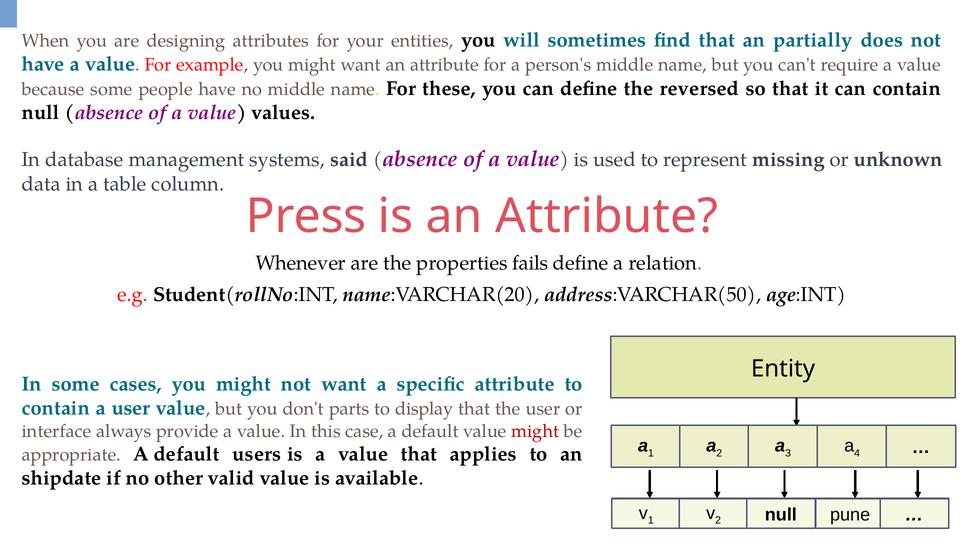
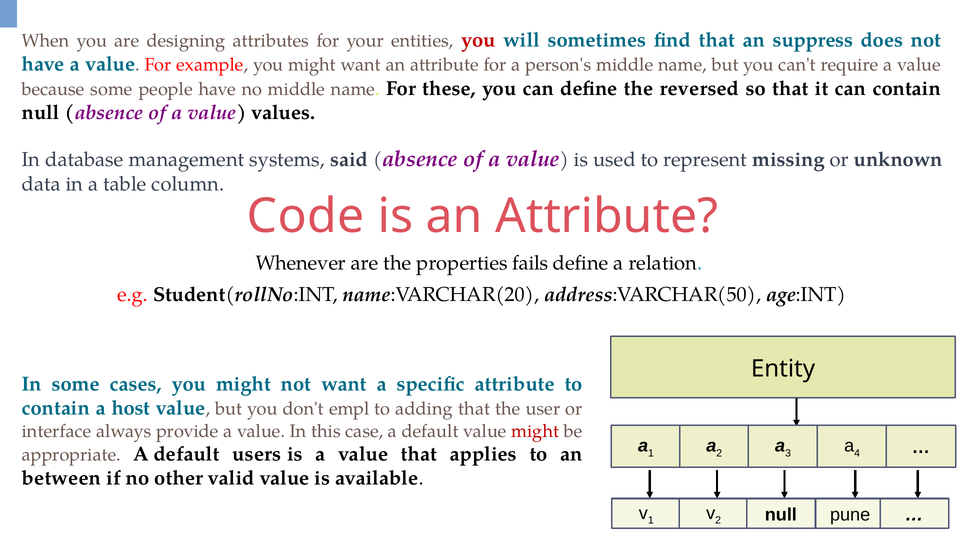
you at (478, 40) colour: black -> red
partially: partially -> suppress
Press: Press -> Code
a user: user -> host
parts: parts -> empl
display: display -> adding
shipdate: shipdate -> between
